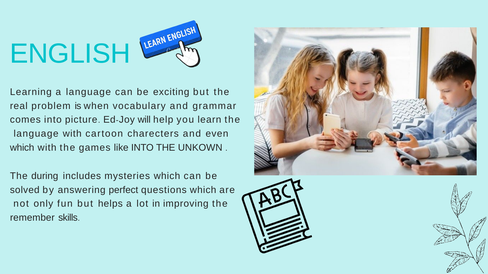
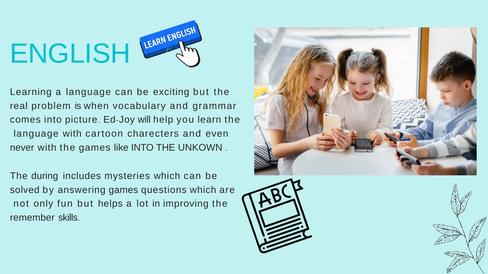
which at (22, 148): which -> never
answering perfect: perfect -> games
